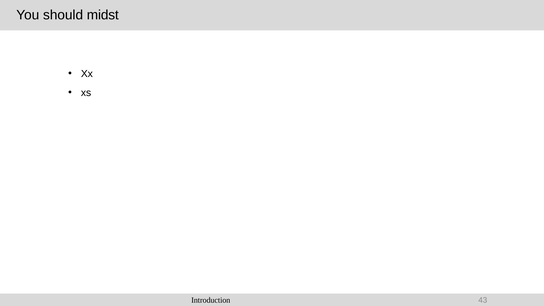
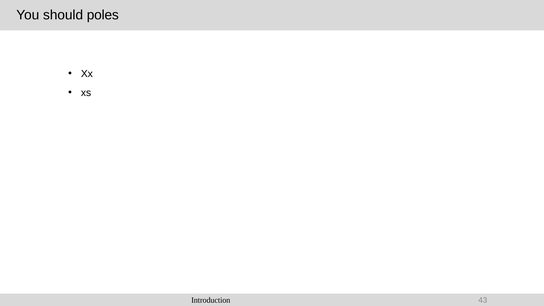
midst: midst -> poles
